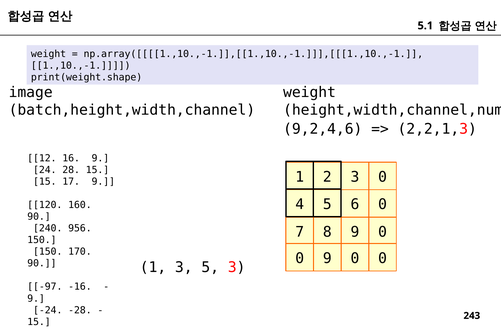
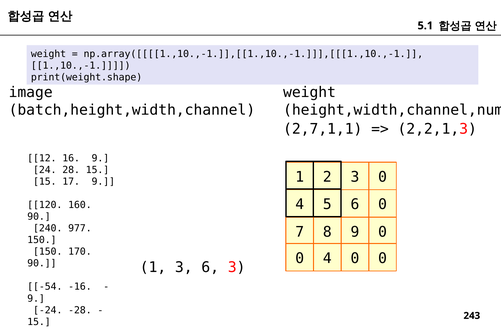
9,2,4,6: 9,2,4,6 -> 2,7,1,1
956: 956 -> 977
0 9: 9 -> 4
3 5: 5 -> 6
-97: -97 -> -54
